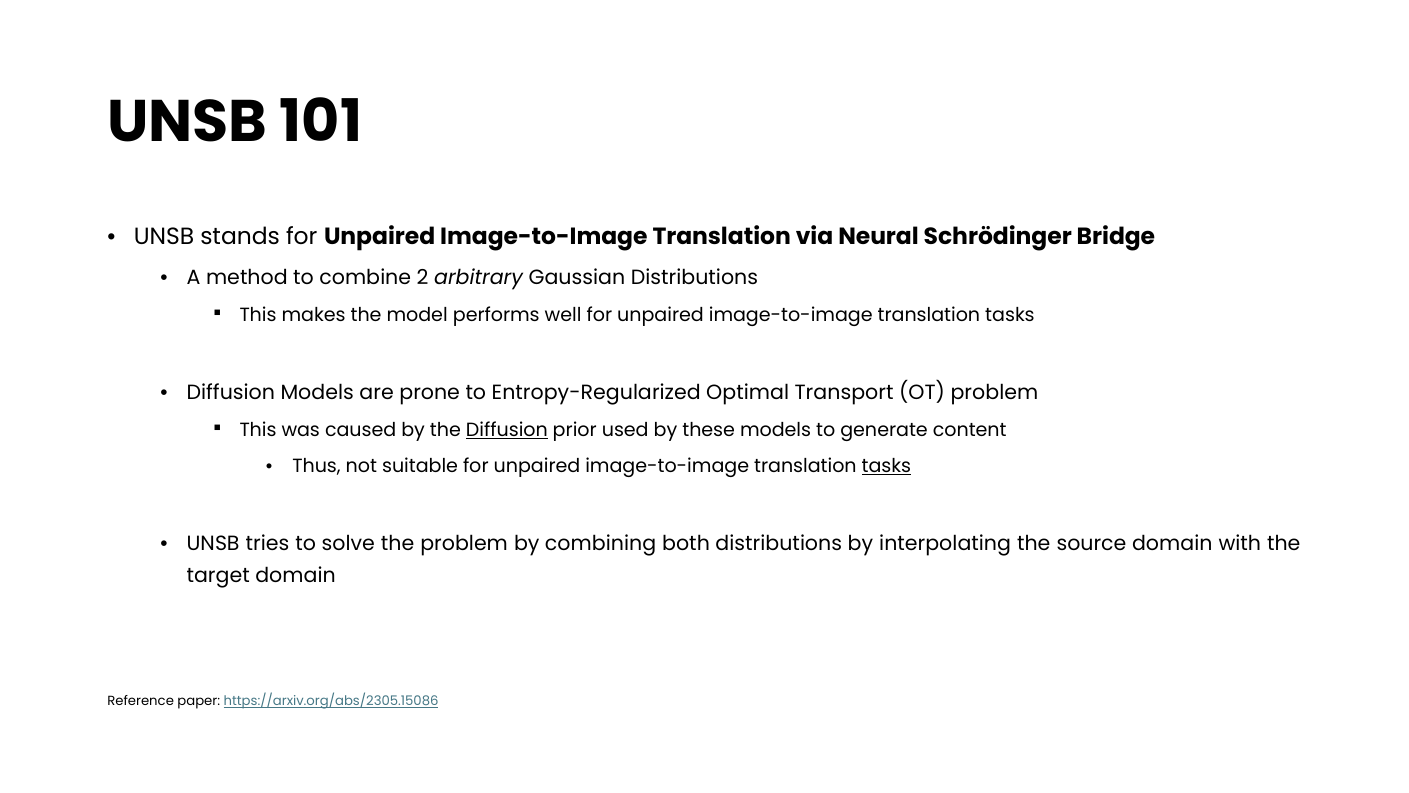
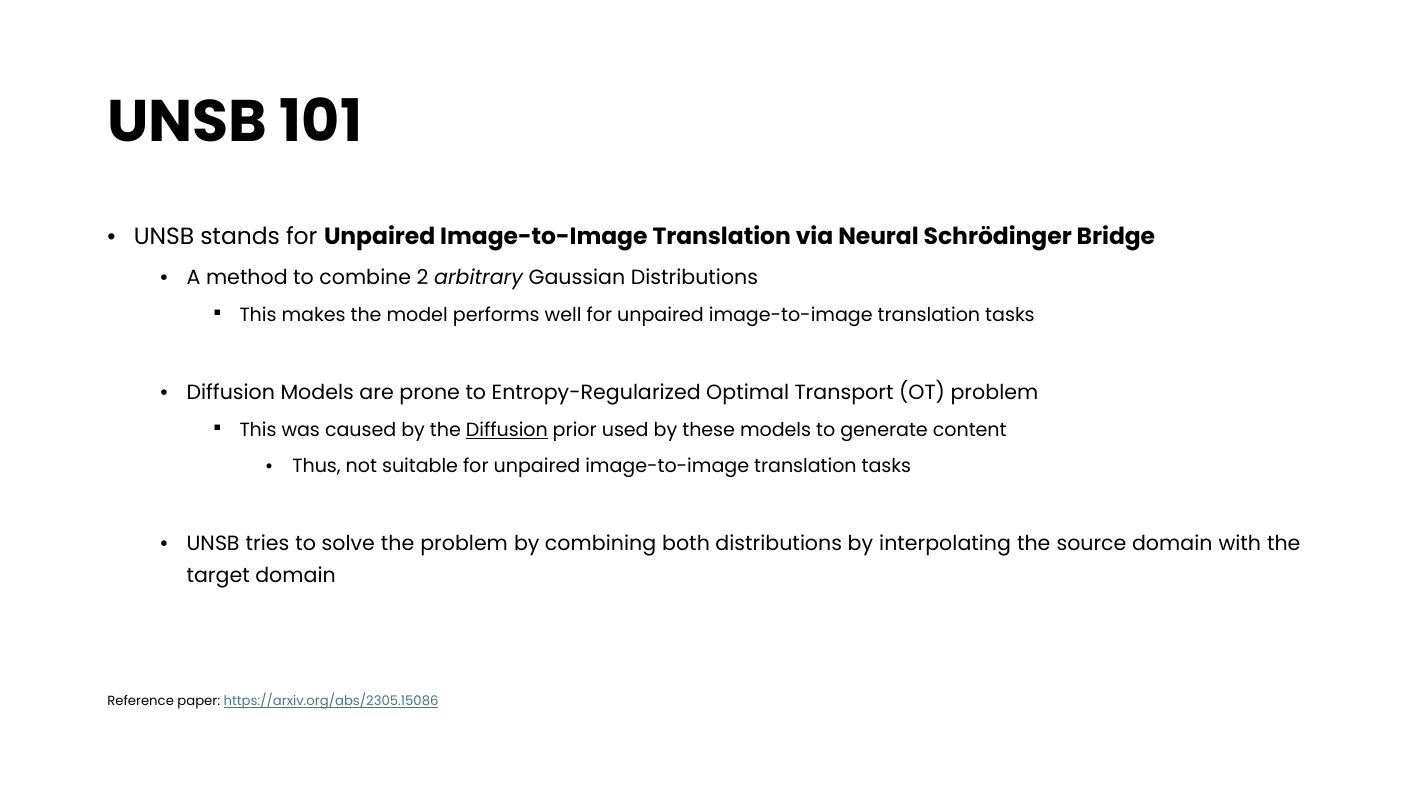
tasks at (886, 466) underline: present -> none
